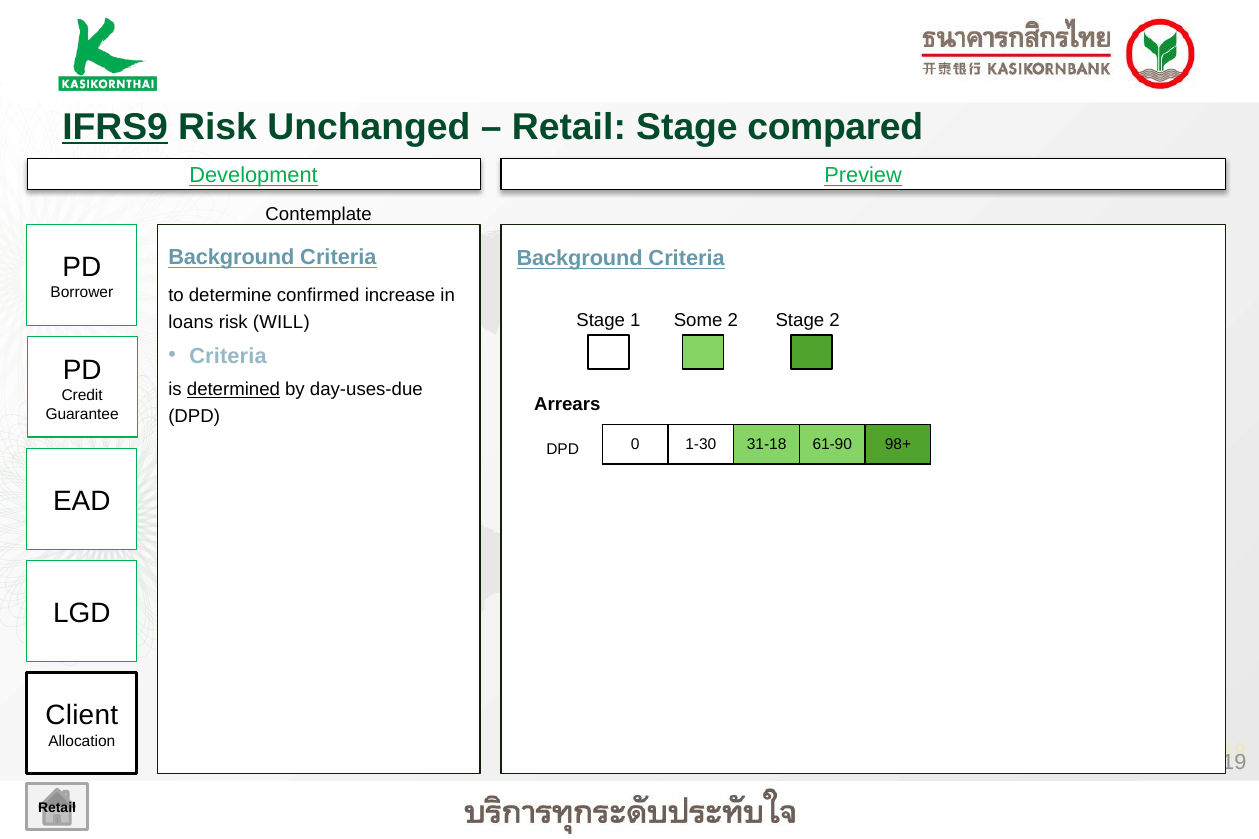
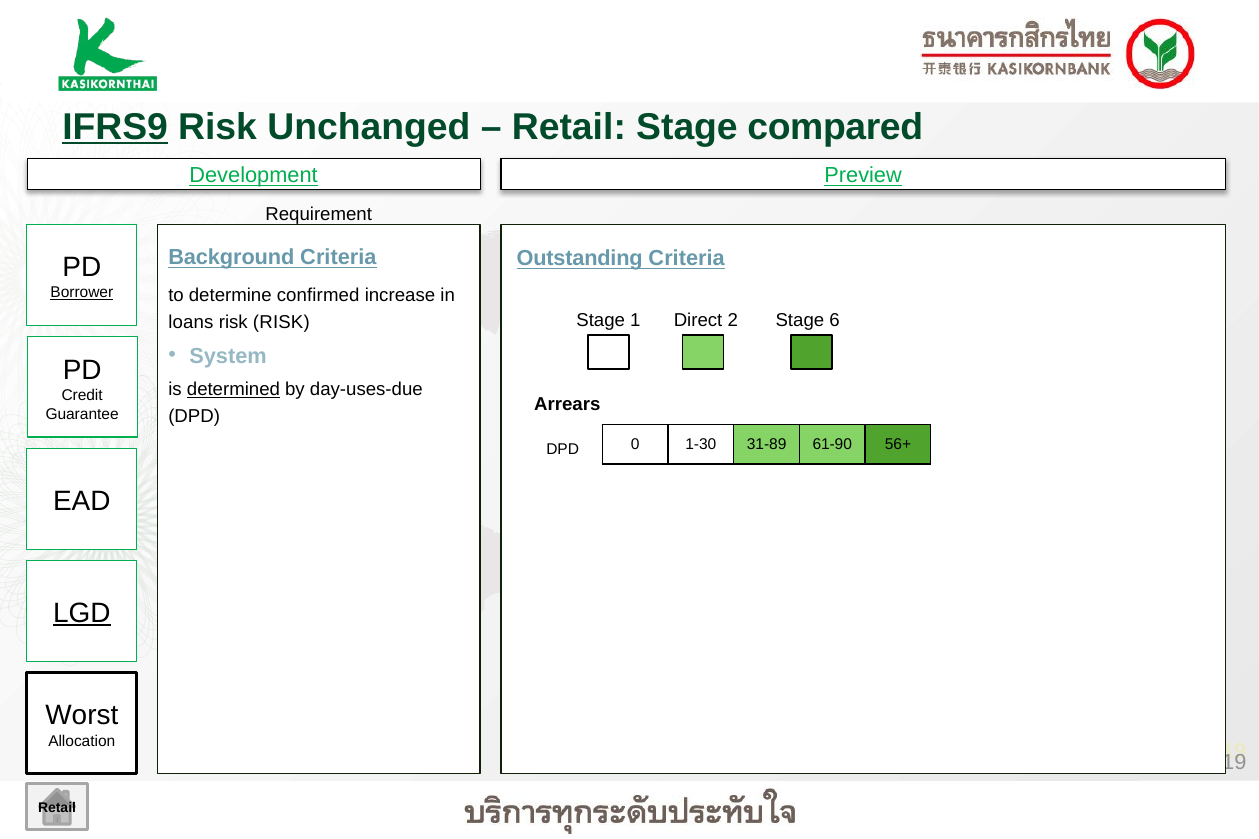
Contemplate: Contemplate -> Requirement
Background at (580, 259): Background -> Outstanding
Borrower underline: none -> present
Some: Some -> Direct
Stage 2: 2 -> 6
risk WILL: WILL -> RISK
Criteria at (228, 356): Criteria -> System
31-18: 31-18 -> 31-89
98+: 98+ -> 56+
LGD underline: none -> present
Client: Client -> Worst
